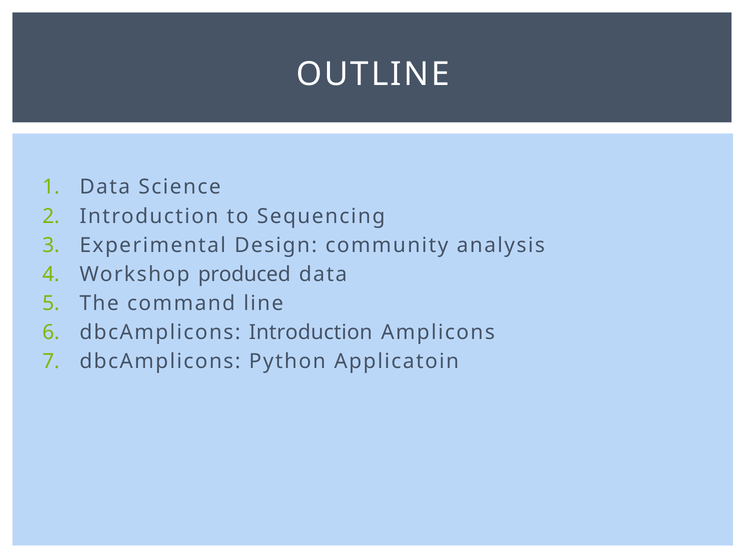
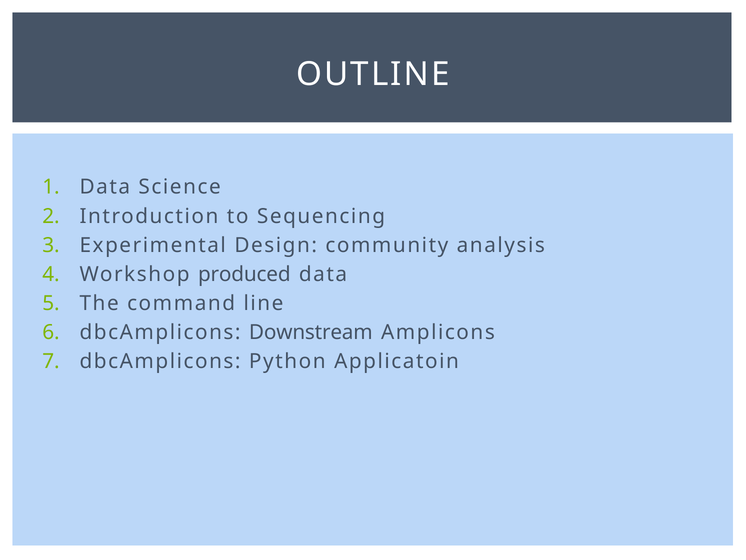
dbcAmplicons Introduction: Introduction -> Downstream
